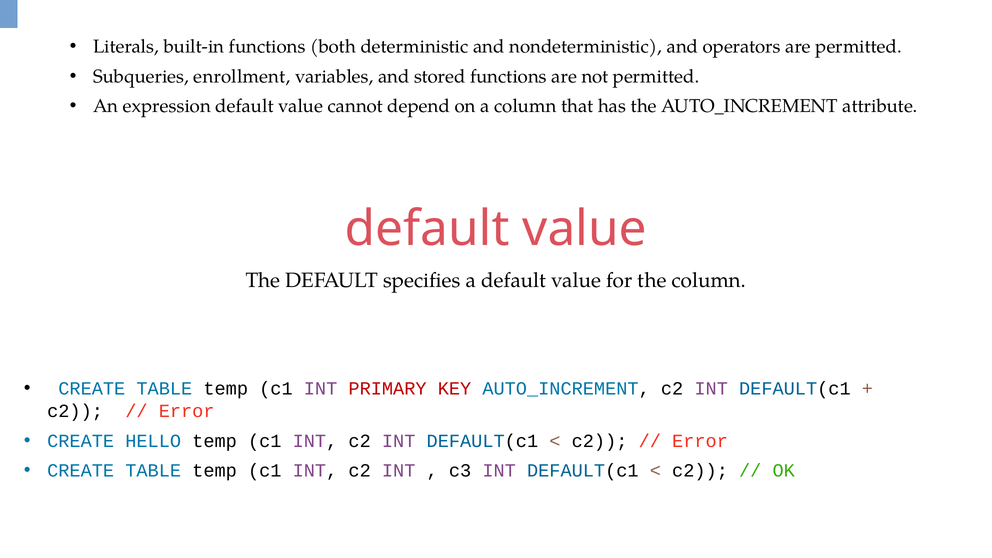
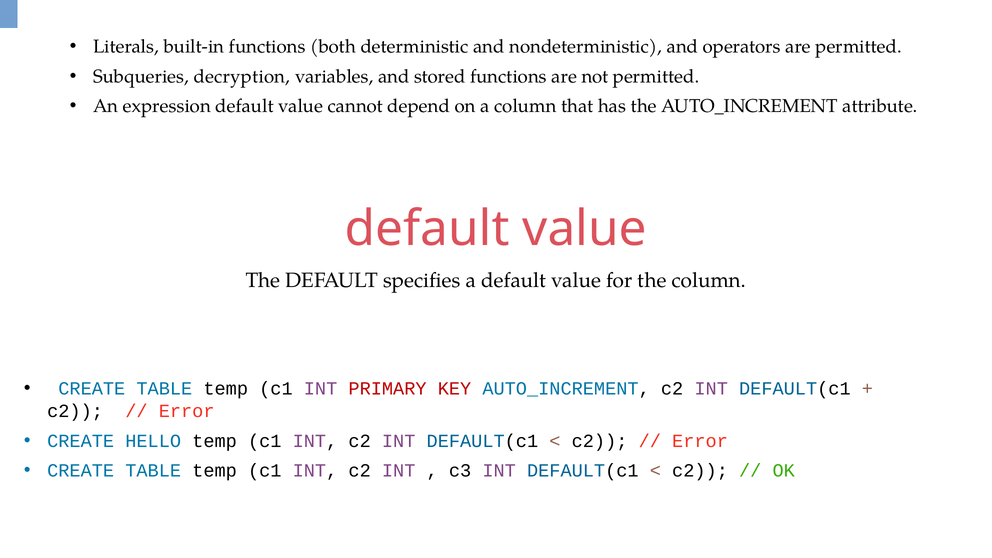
enrollment: enrollment -> decryption
